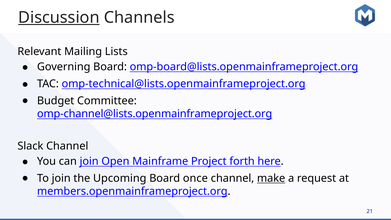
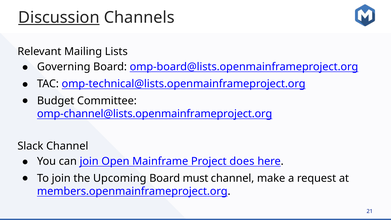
forth: forth -> does
once: once -> must
make underline: present -> none
